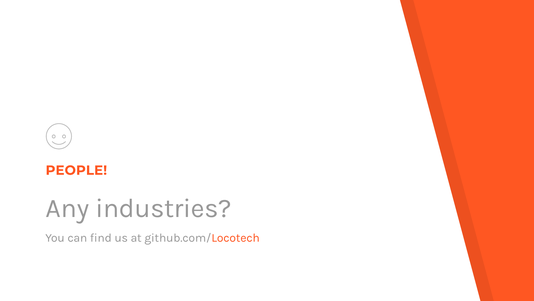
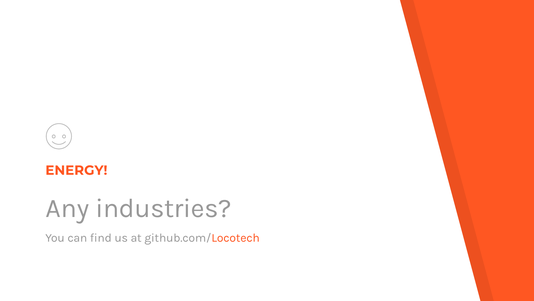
PEOPLE: PEOPLE -> ENERGY
